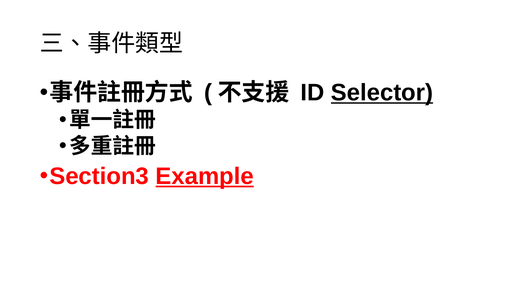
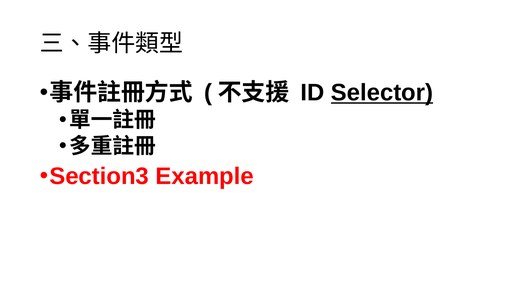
Example underline: present -> none
